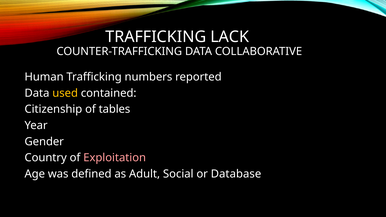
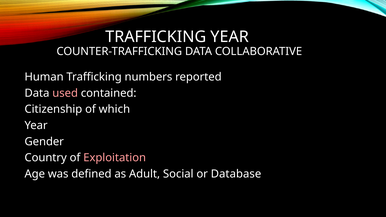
TRAFFICKING LACK: LACK -> YEAR
used colour: yellow -> pink
tables: tables -> which
